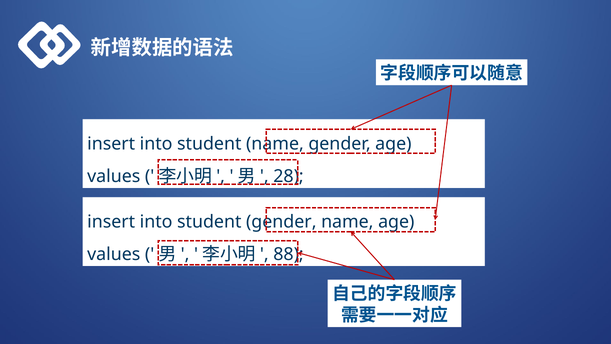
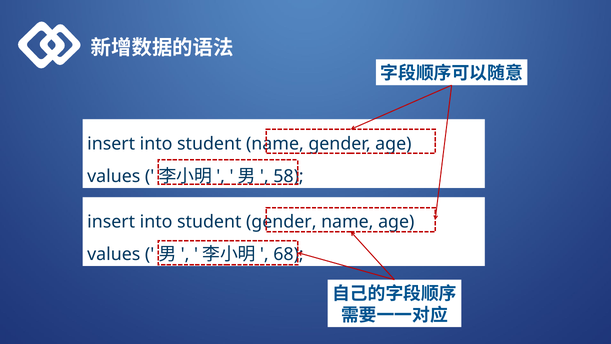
28: 28 -> 58
88: 88 -> 68
